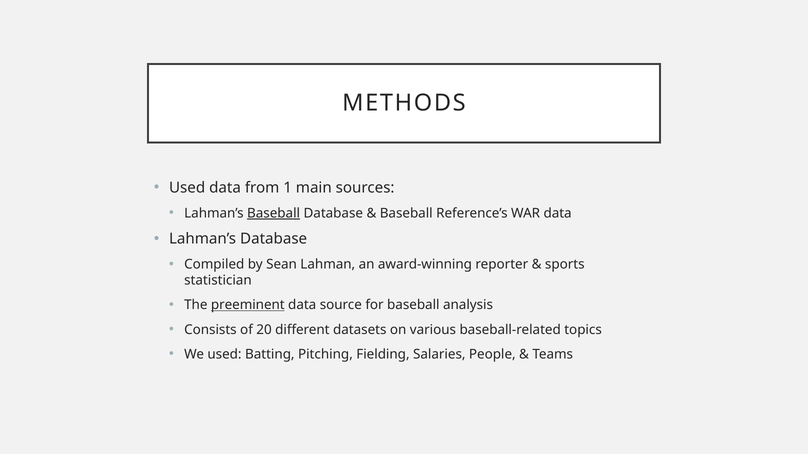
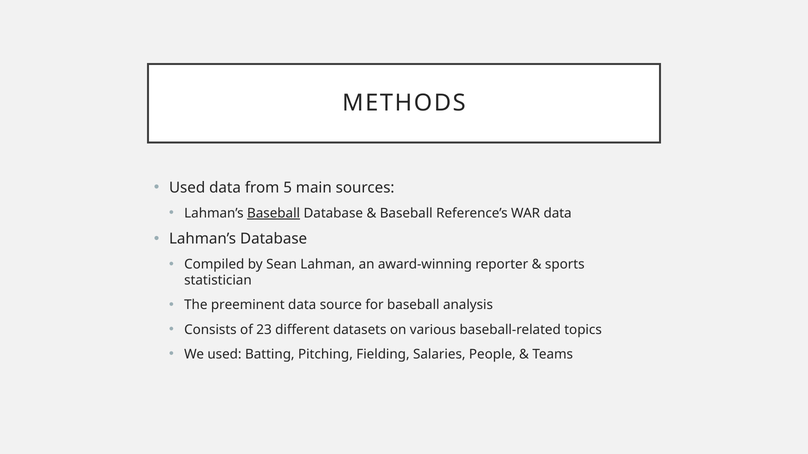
1: 1 -> 5
preeminent underline: present -> none
20: 20 -> 23
